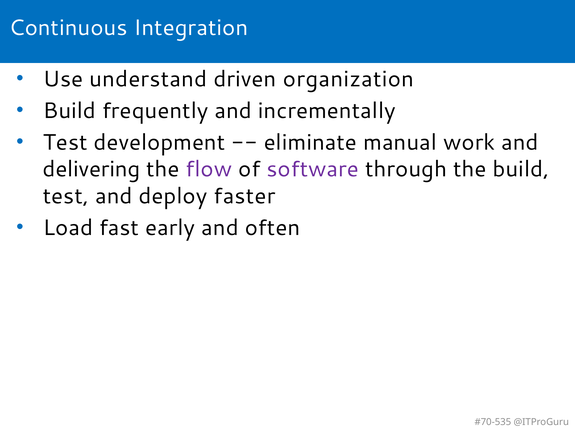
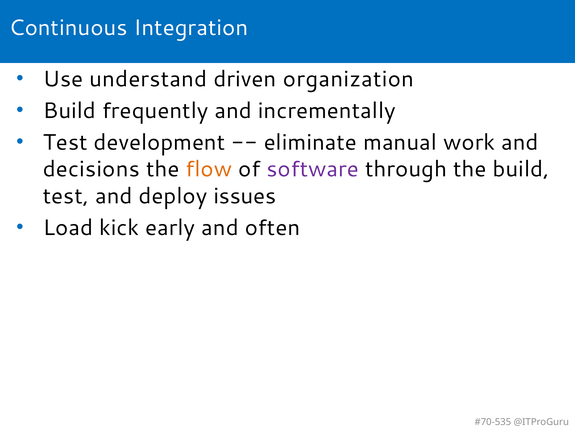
delivering: delivering -> decisions
flow colour: purple -> orange
faster: faster -> issues
fast: fast -> kick
